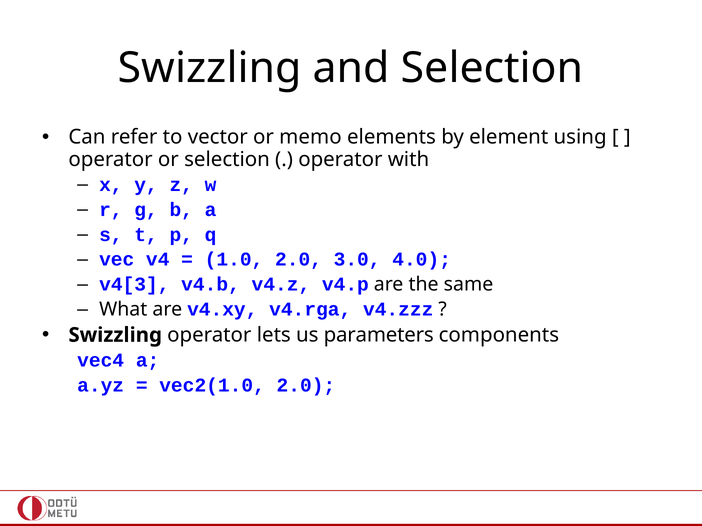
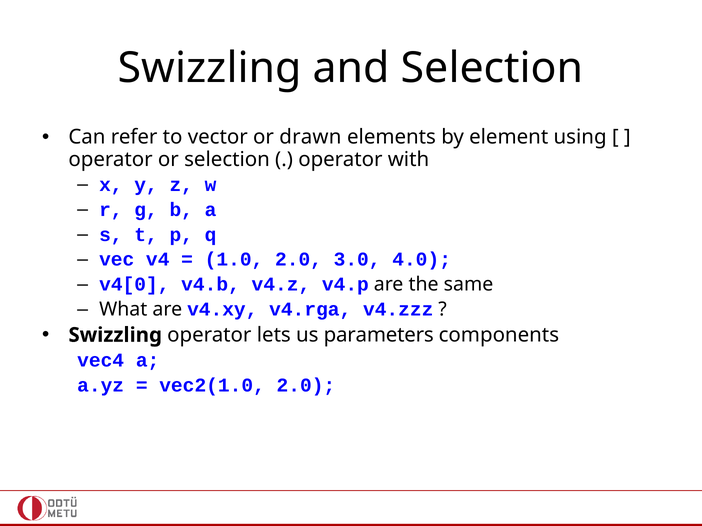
memo: memo -> drawn
v4[3: v4[3 -> v4[0
